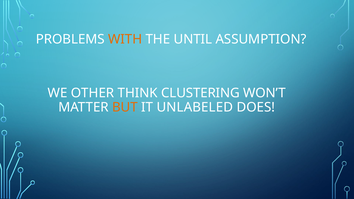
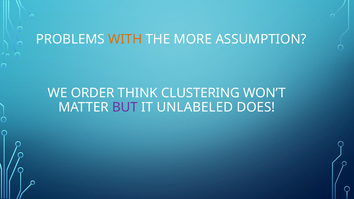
UNTIL: UNTIL -> MORE
OTHER: OTHER -> ORDER
BUT colour: orange -> purple
